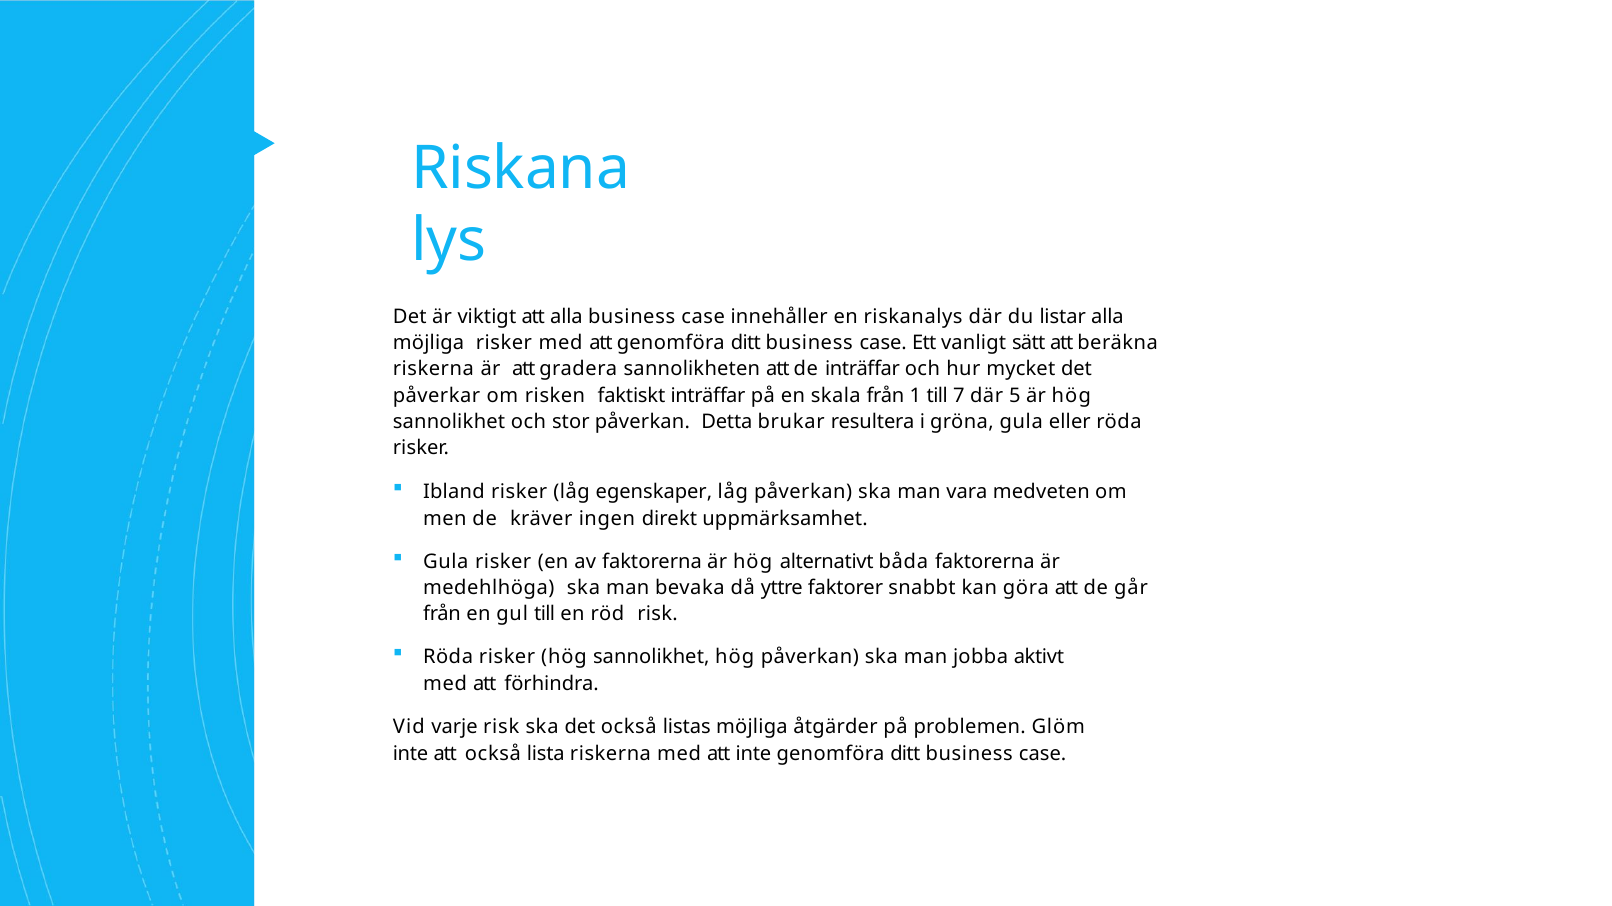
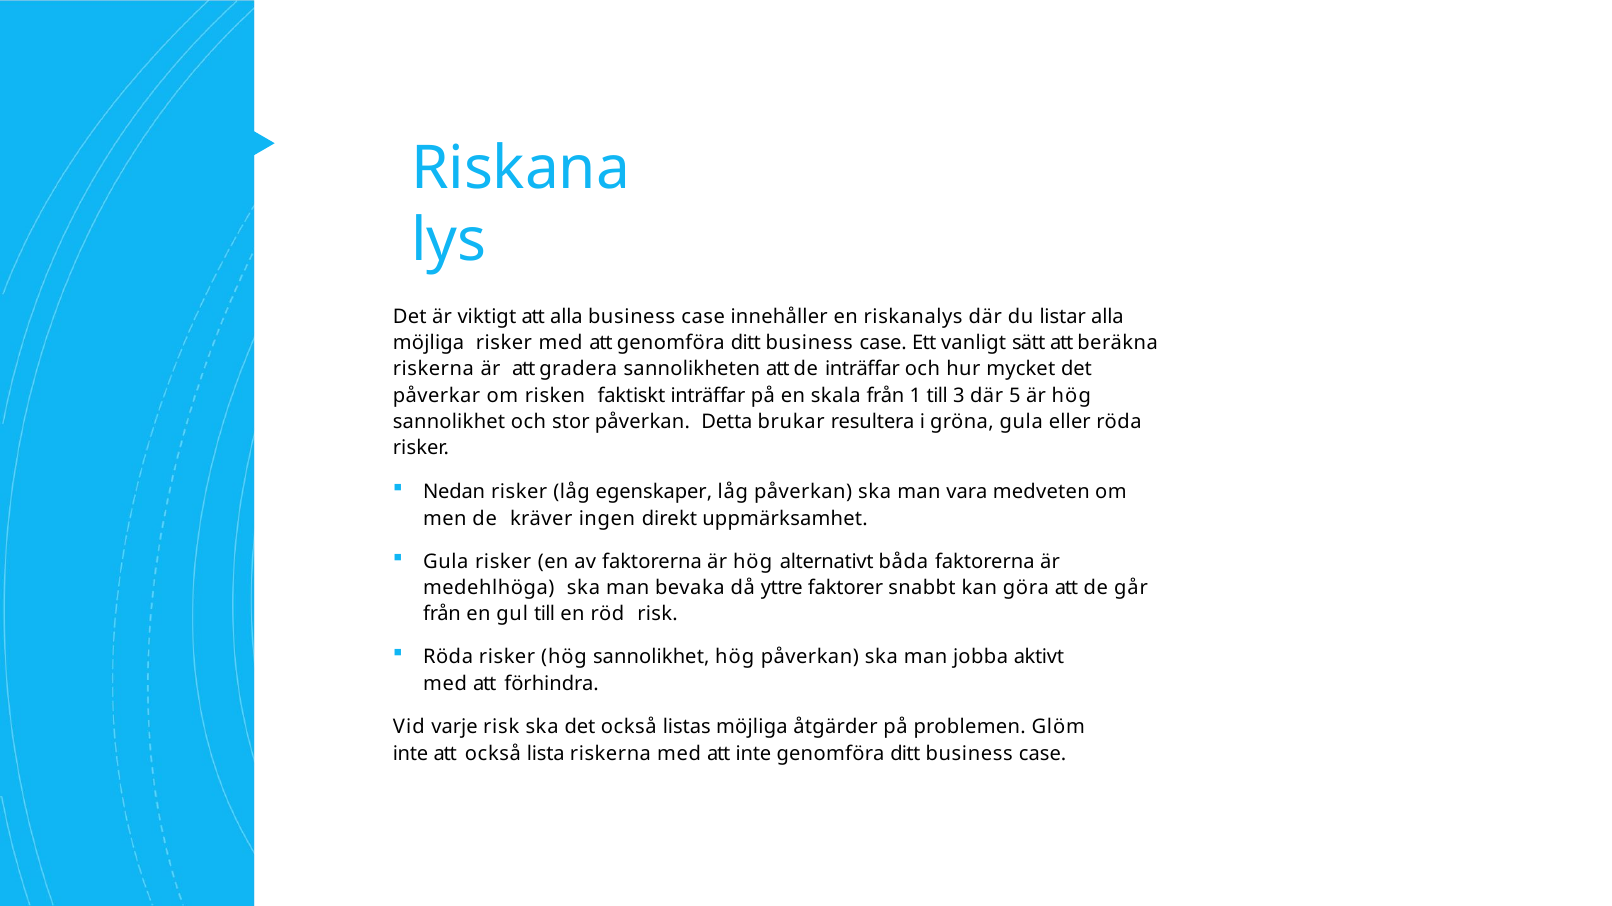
7: 7 -> 3
Ibland: Ibland -> Nedan
